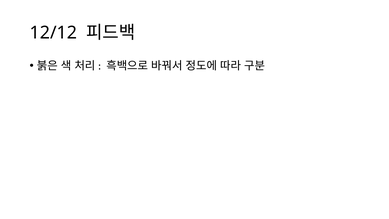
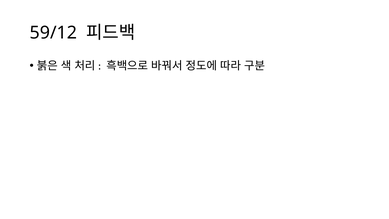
12/12: 12/12 -> 59/12
